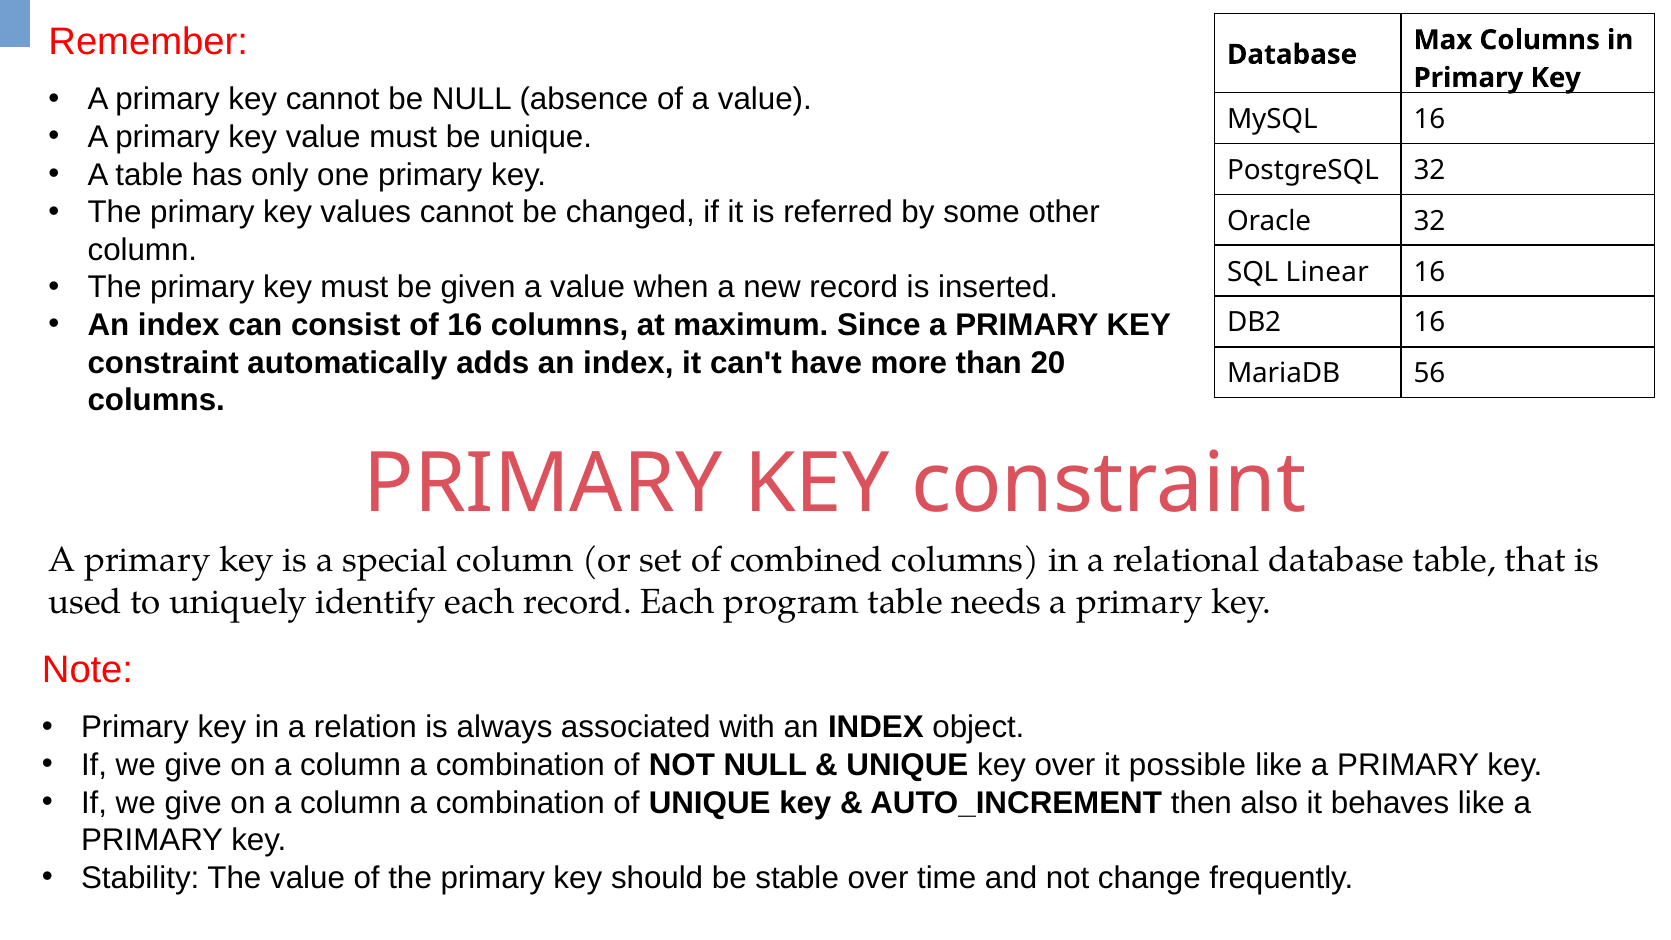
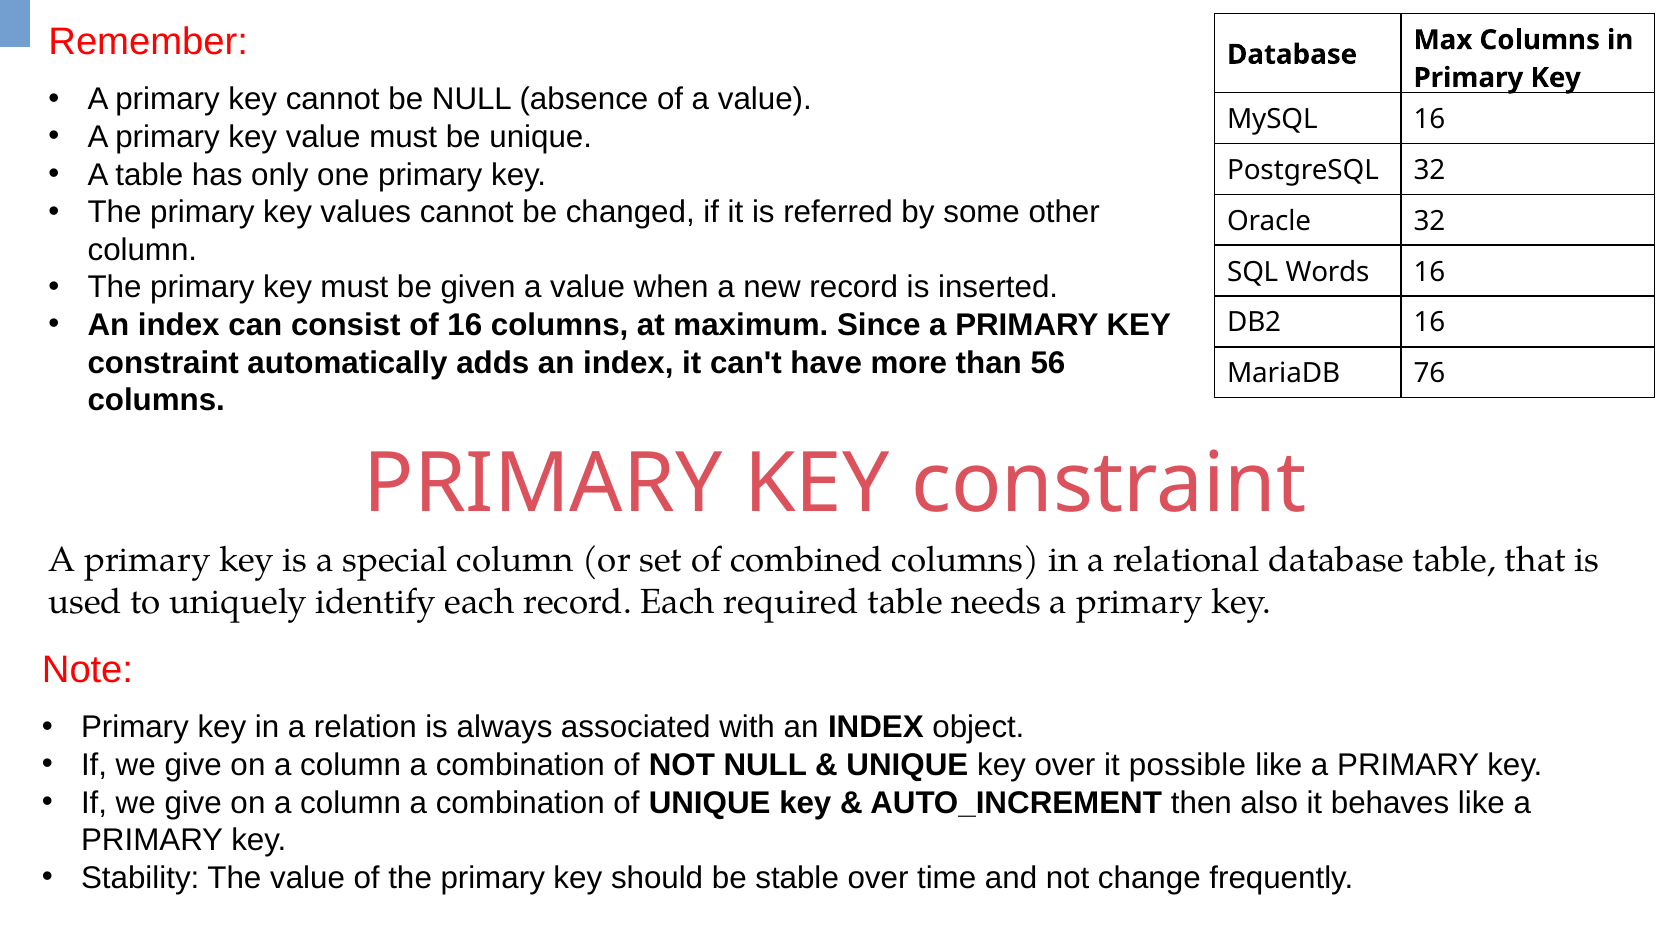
Linear: Linear -> Words
20: 20 -> 56
56: 56 -> 76
program: program -> required
